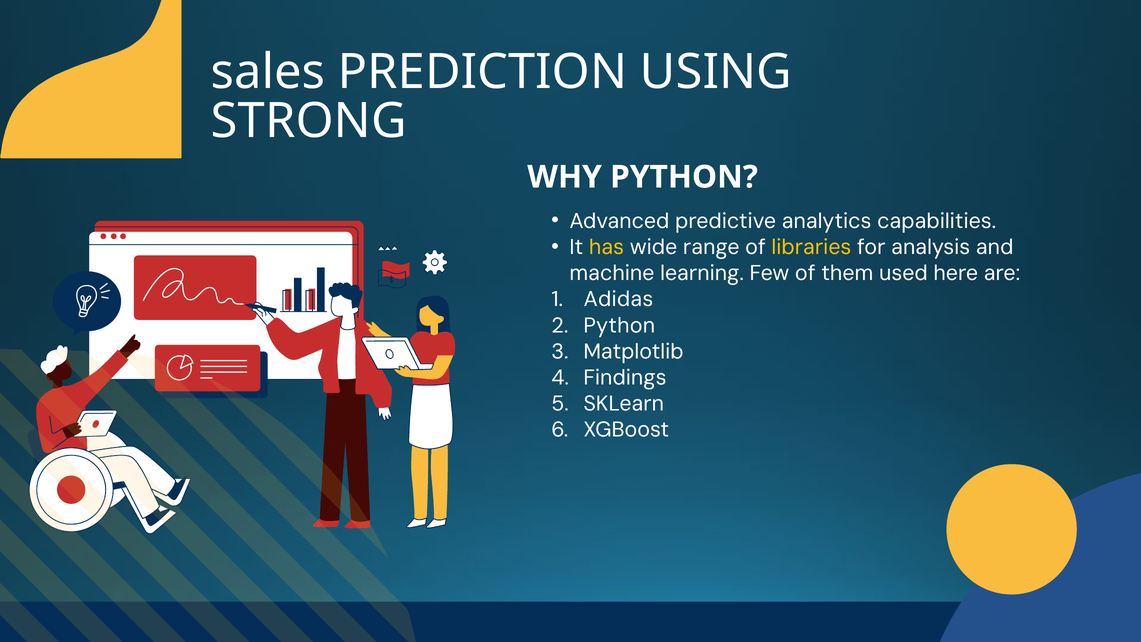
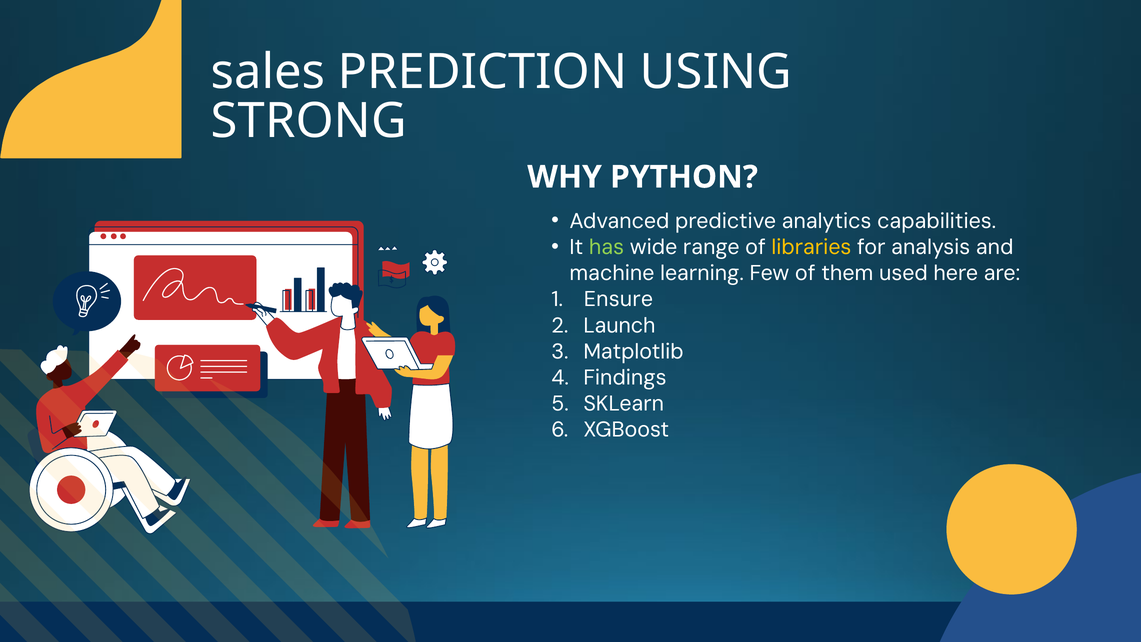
has colour: yellow -> light green
Adidas: Adidas -> Ensure
Python at (619, 325): Python -> Launch
